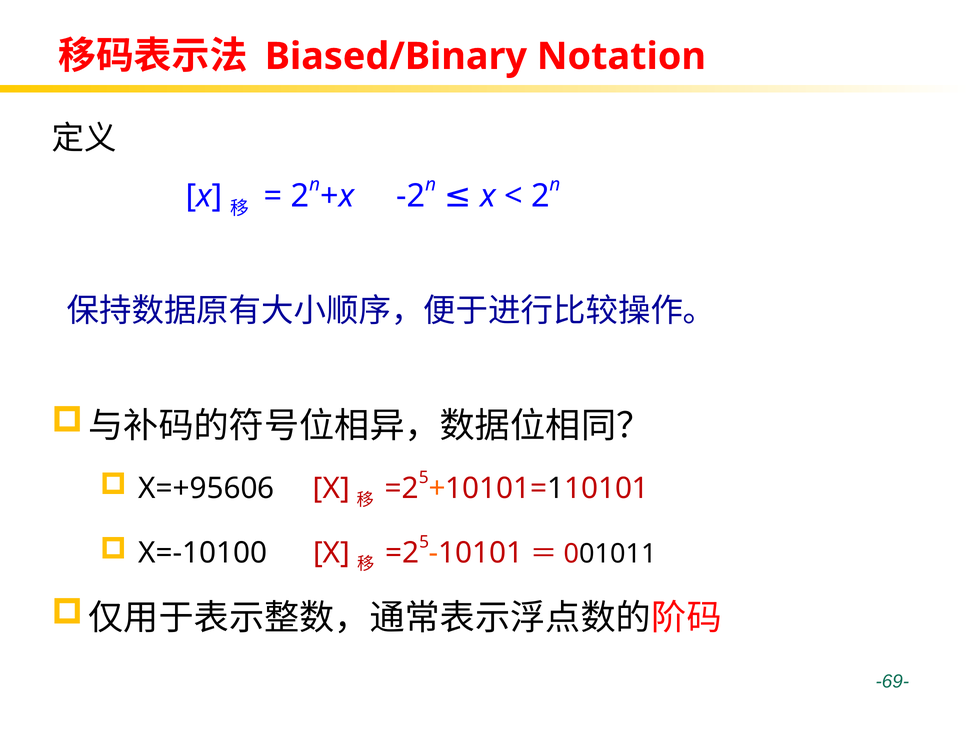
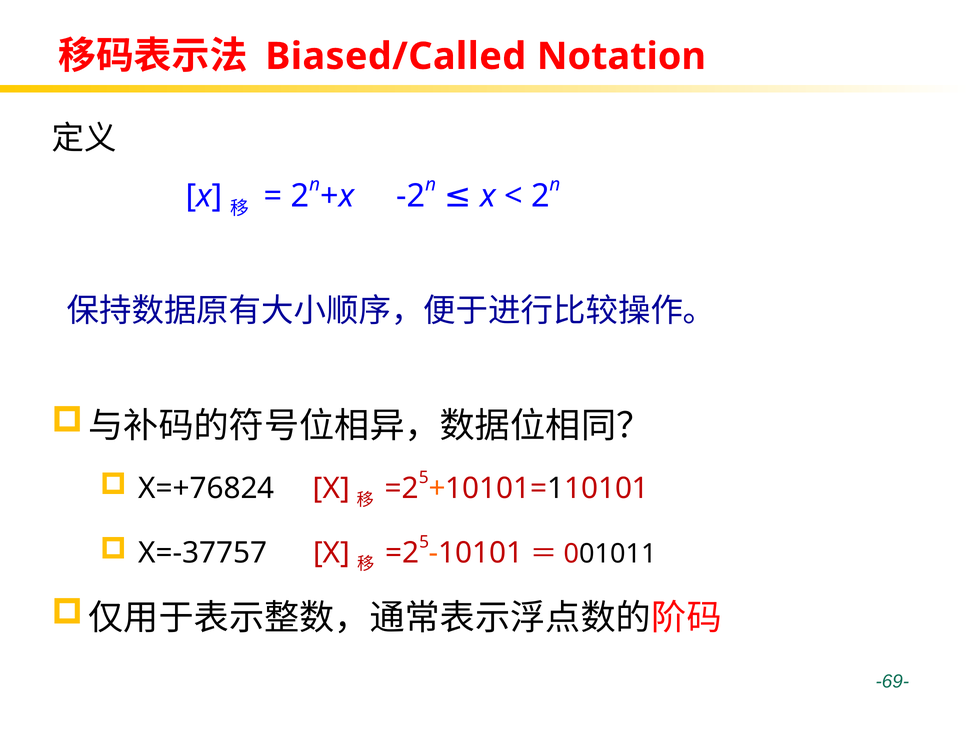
Biased/Binary: Biased/Binary -> Biased/Called
X=+95606: X=+95606 -> X=+76824
X=-10100: X=-10100 -> X=-37757
